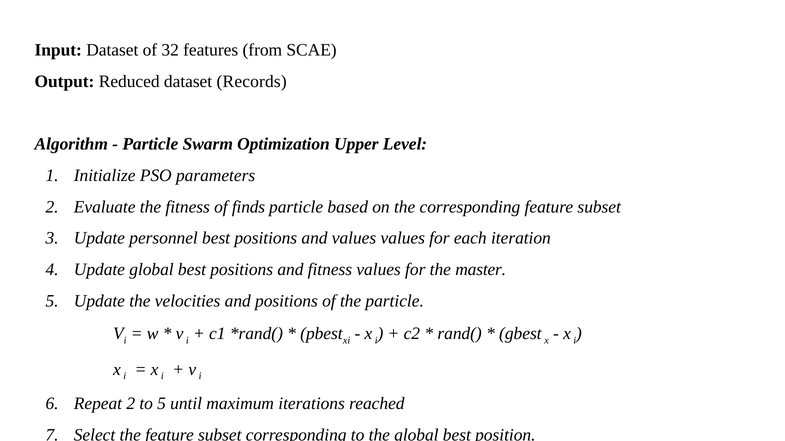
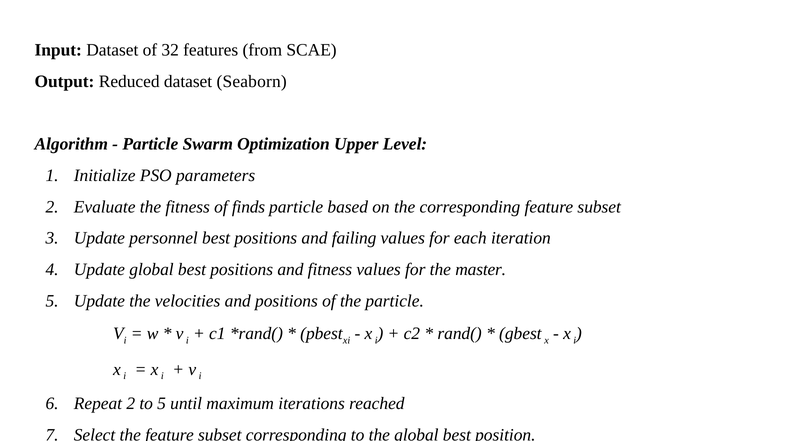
Records: Records -> Seaborn
and values: values -> failing
